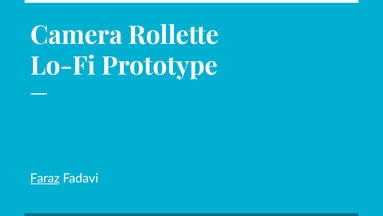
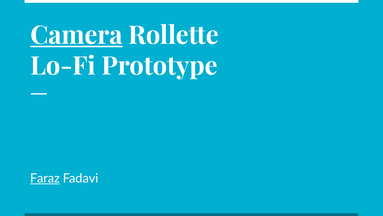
Camera underline: none -> present
